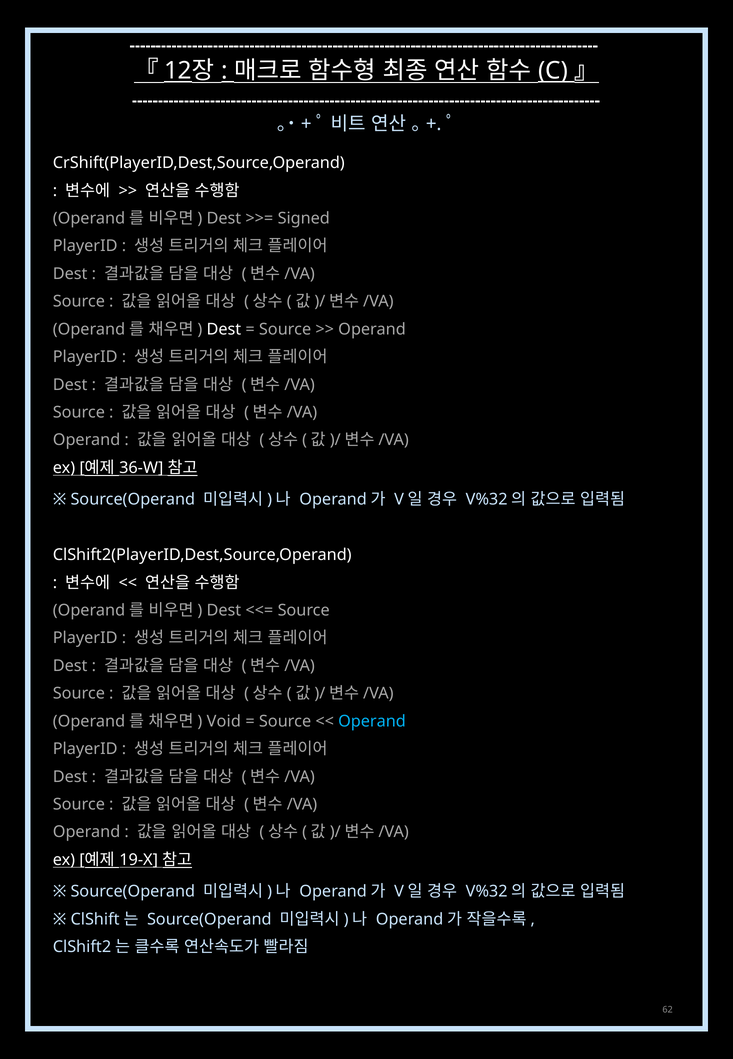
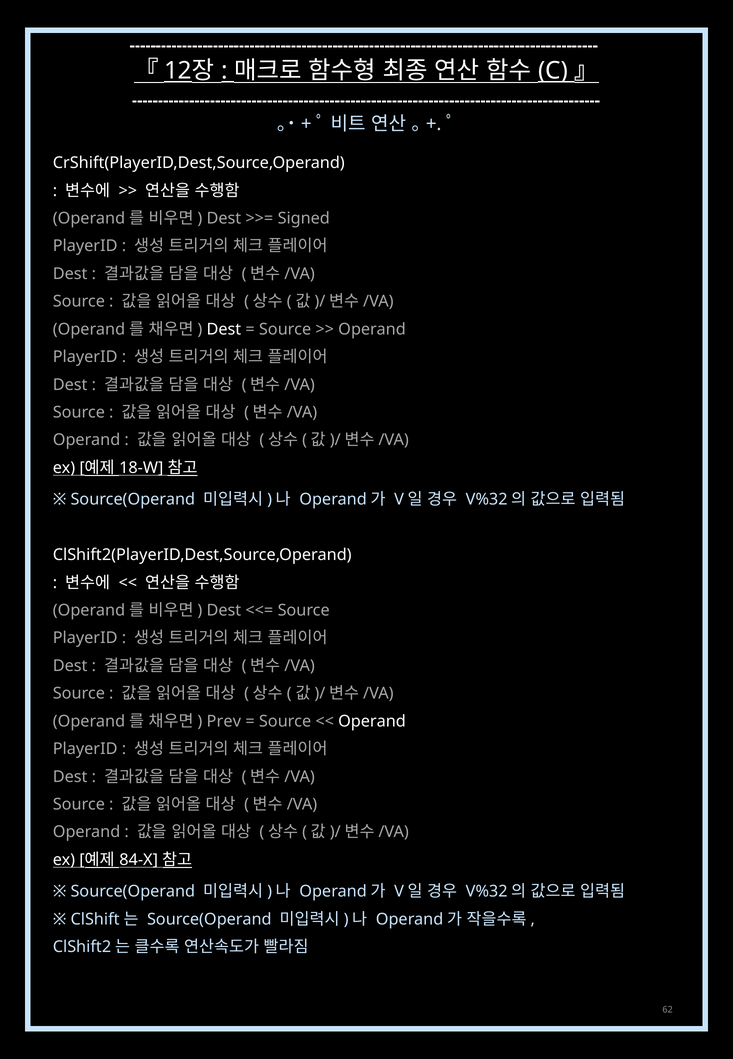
36-W: 36-W -> 18-W
Void: Void -> Prev
Operand at (372, 721) colour: light blue -> white
19-X: 19-X -> 84-X
